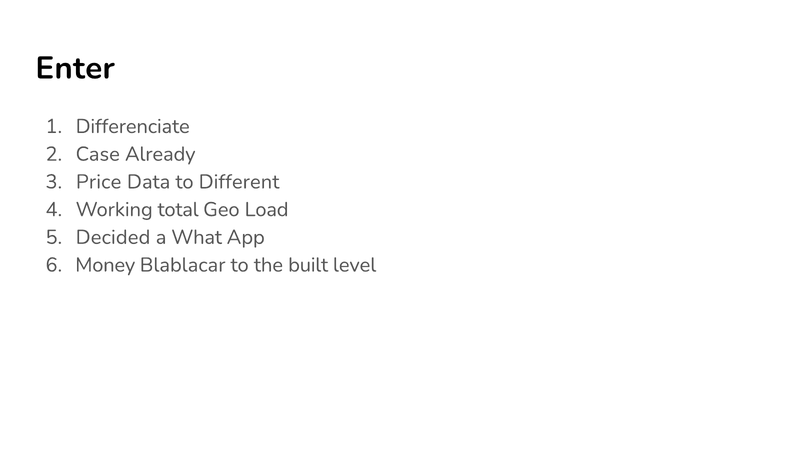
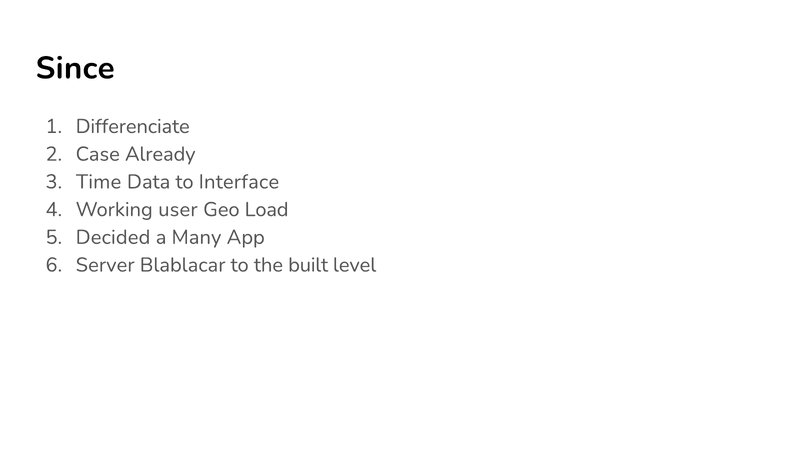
Enter: Enter -> Since
Price: Price -> Time
Different: Different -> Interface
total: total -> user
What: What -> Many
Money: Money -> Server
